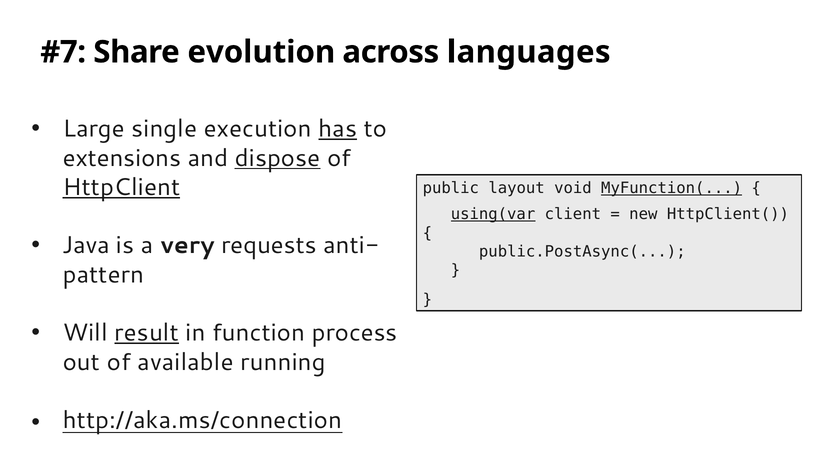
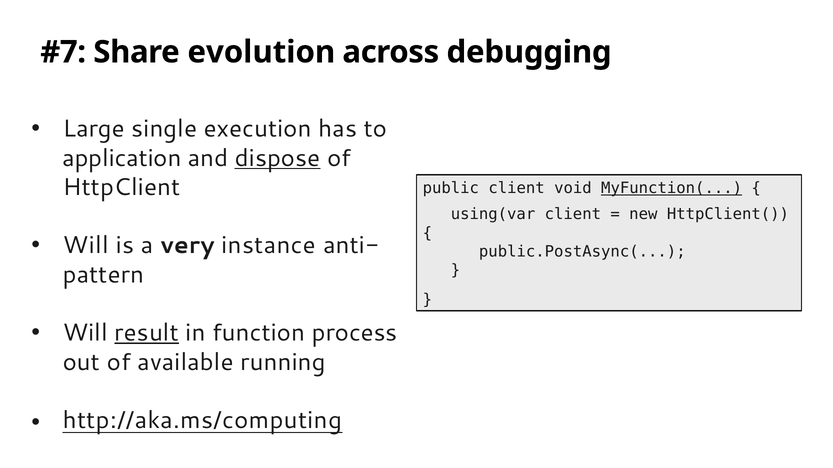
languages: languages -> debugging
has underline: present -> none
extensions: extensions -> application
HttpClient underline: present -> none
public layout: layout -> client
using(var underline: present -> none
Java at (86, 246): Java -> Will
requests: requests -> instance
http://aka.ms/connection: http://aka.ms/connection -> http://aka.ms/computing
